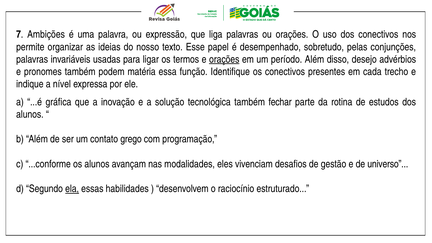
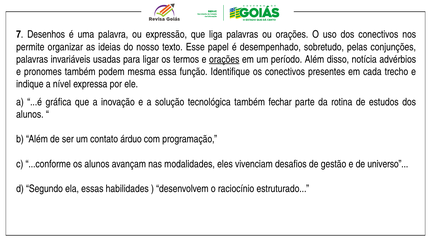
Ambições: Ambições -> Desenhos
desejo: desejo -> notícia
matéria: matéria -> mesma
grego: grego -> árduo
ela underline: present -> none
